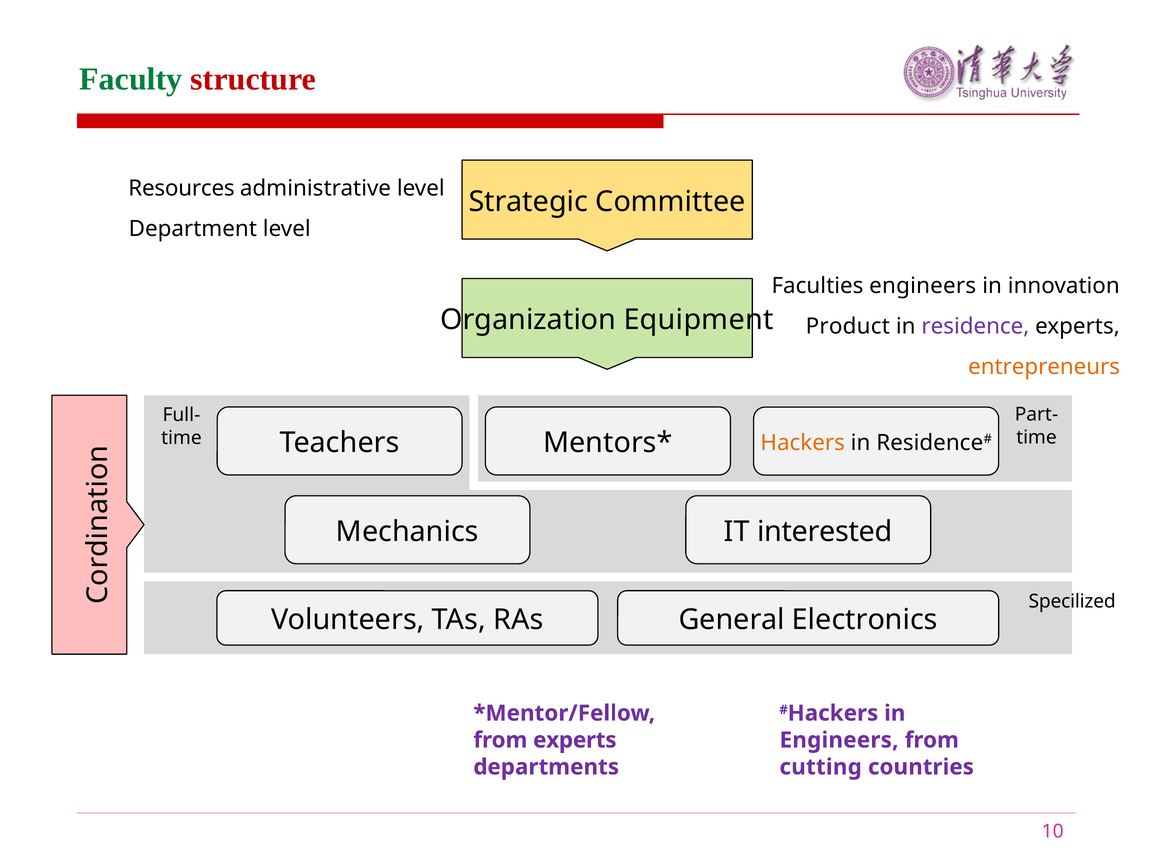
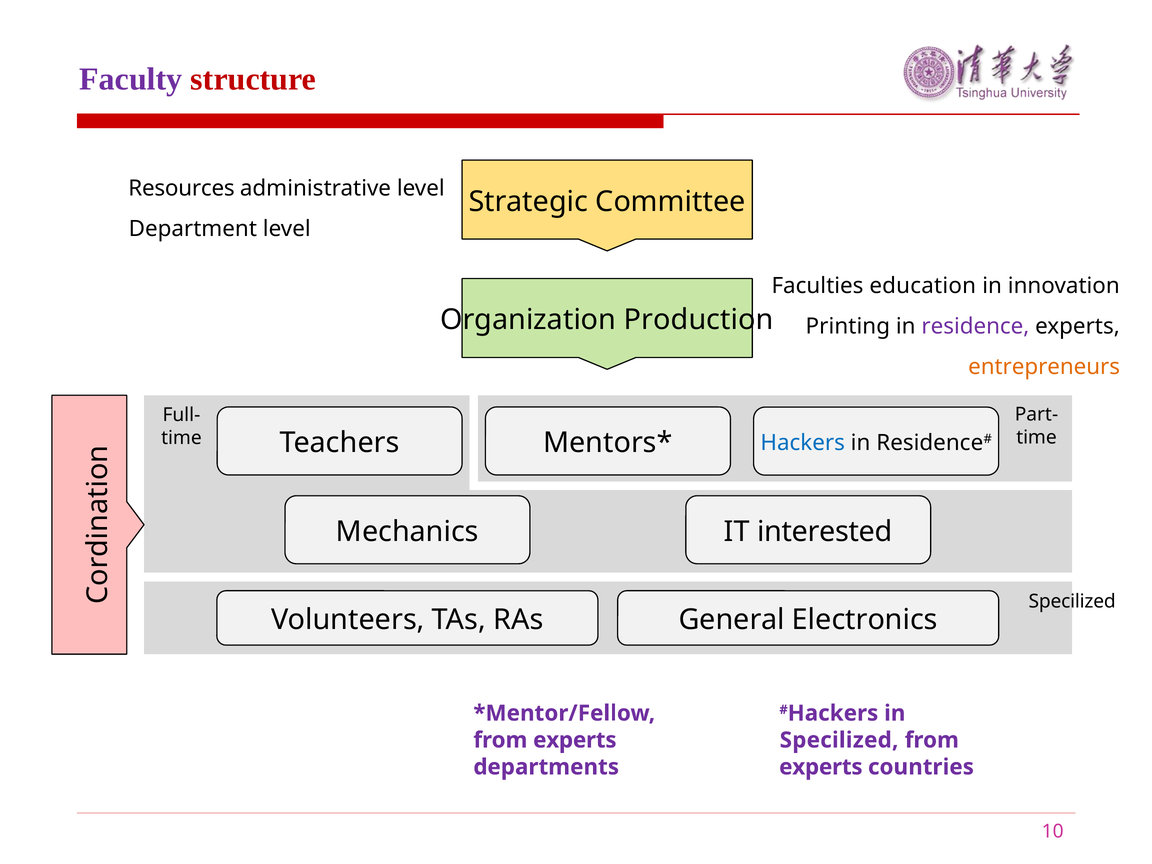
Faculty colour: green -> purple
Faculties engineers: engineers -> education
Equipment: Equipment -> Production
Product: Product -> Printing
Hackers colour: orange -> blue
Engineers at (839, 740): Engineers -> Specilized
cutting at (821, 767): cutting -> experts
